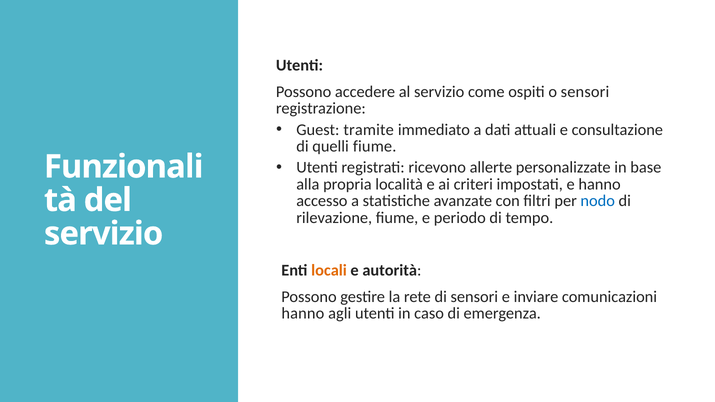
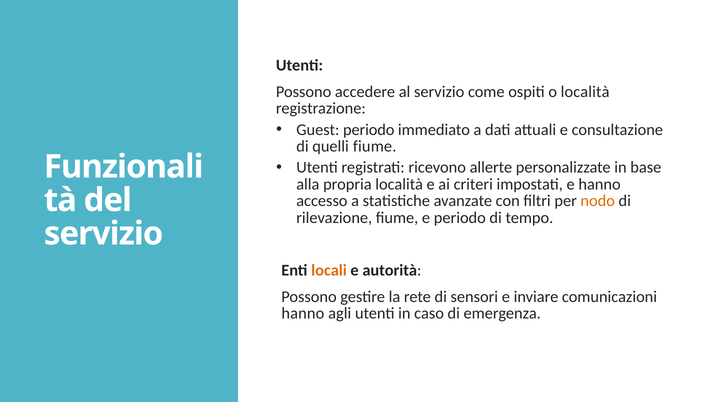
o sensori: sensori -> località
Guest tramite: tramite -> periodo
nodo colour: blue -> orange
